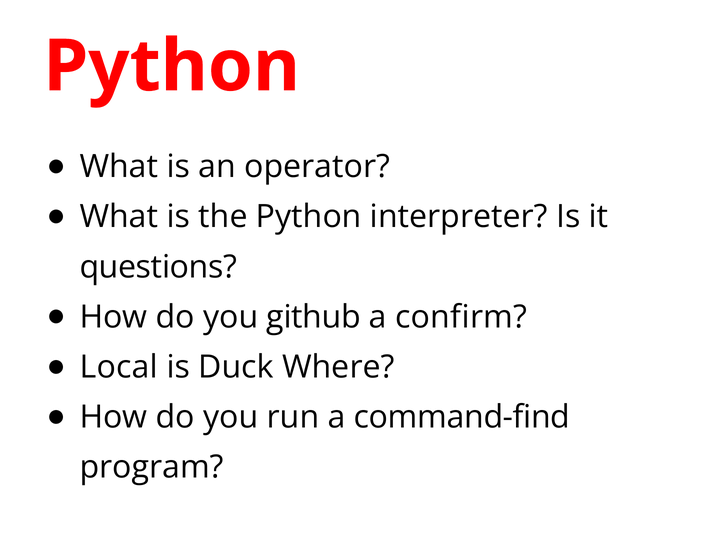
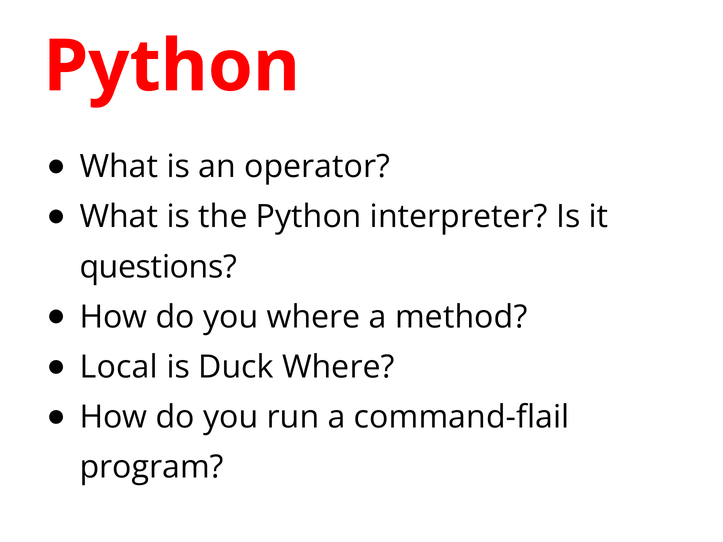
you github: github -> where
confirm: confirm -> method
command-find: command-find -> command-flail
